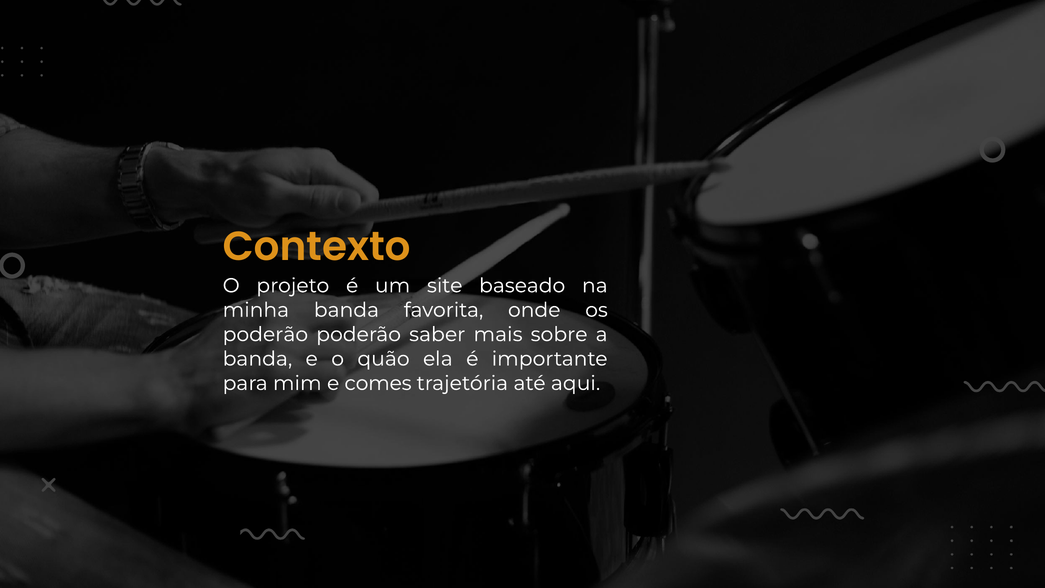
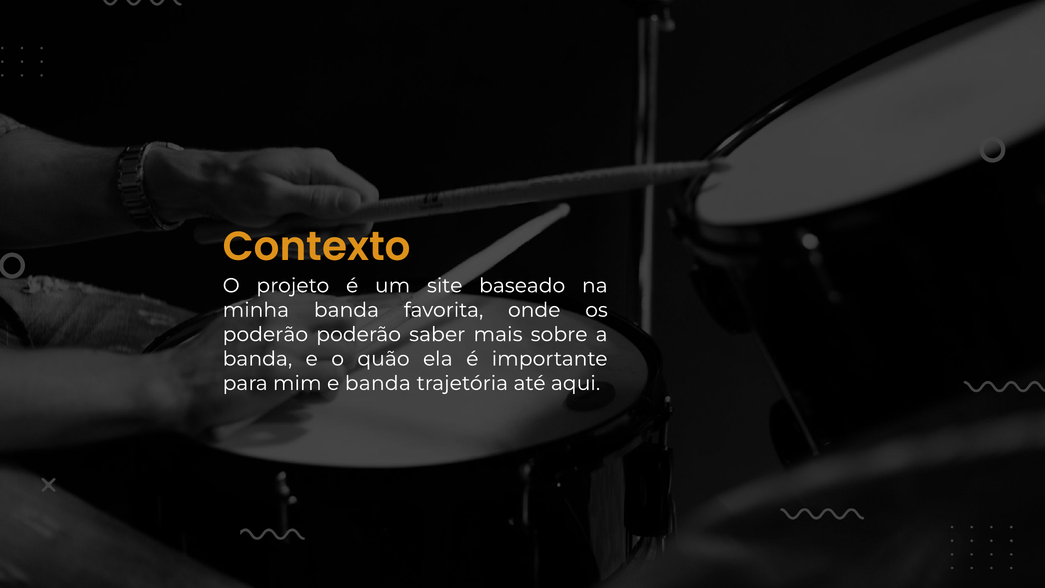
e comes: comes -> banda
